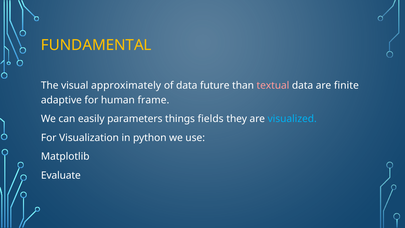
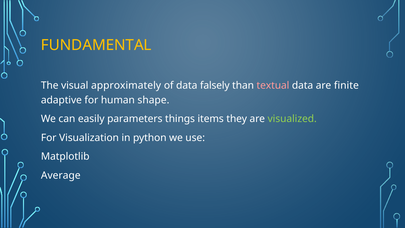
future: future -> falsely
frame: frame -> shape
fields: fields -> items
visualized colour: light blue -> light green
Evaluate: Evaluate -> Average
